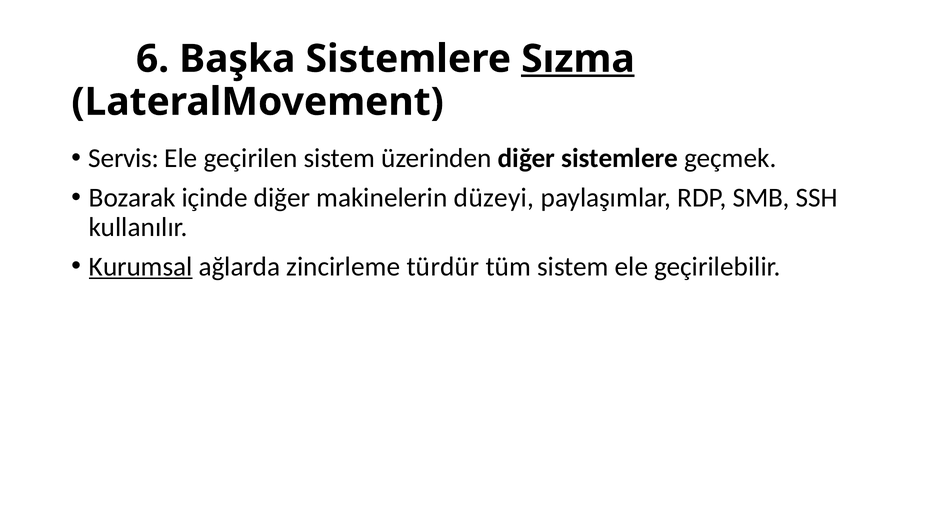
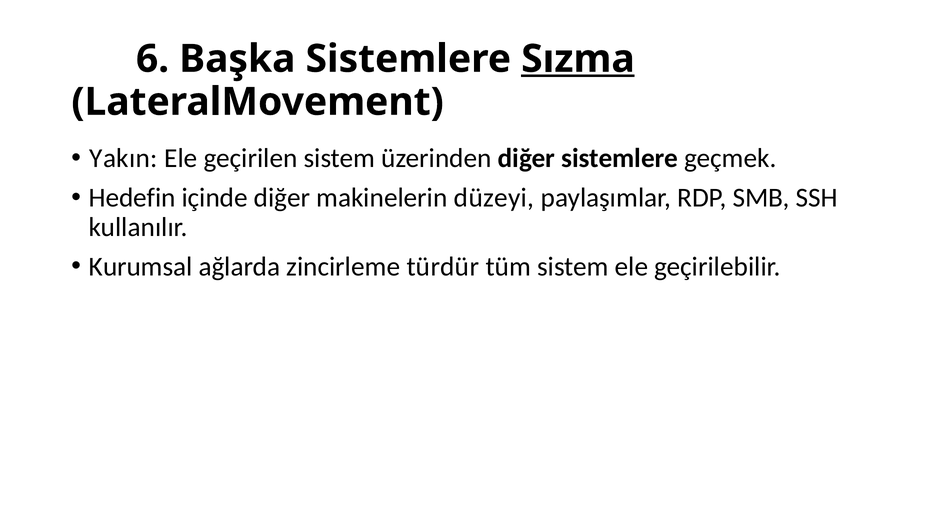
Servis: Servis -> Yakın
Bozarak: Bozarak -> Hedefin
Kurumsal underline: present -> none
